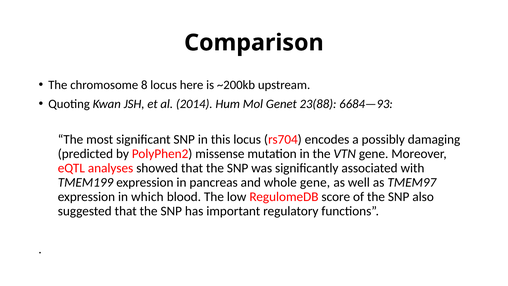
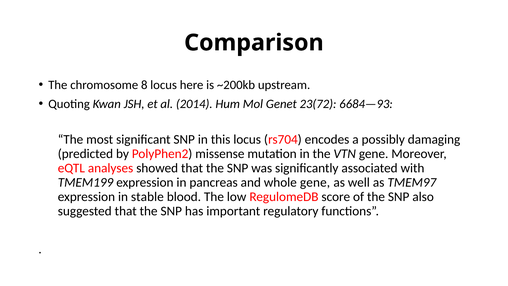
23(88: 23(88 -> 23(72
which: which -> stable
